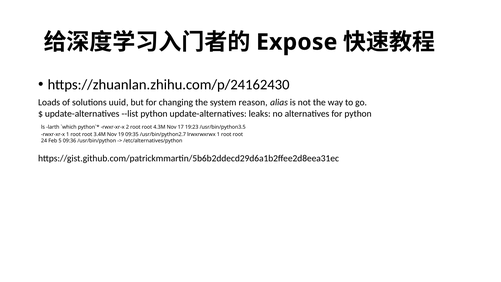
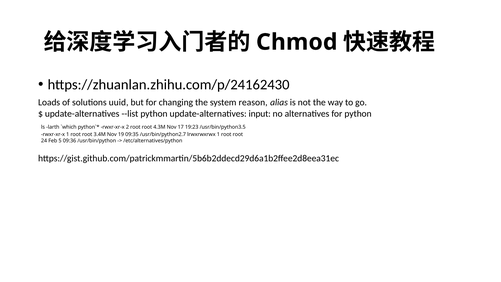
Expose: Expose -> Chmod
leaks: leaks -> input
